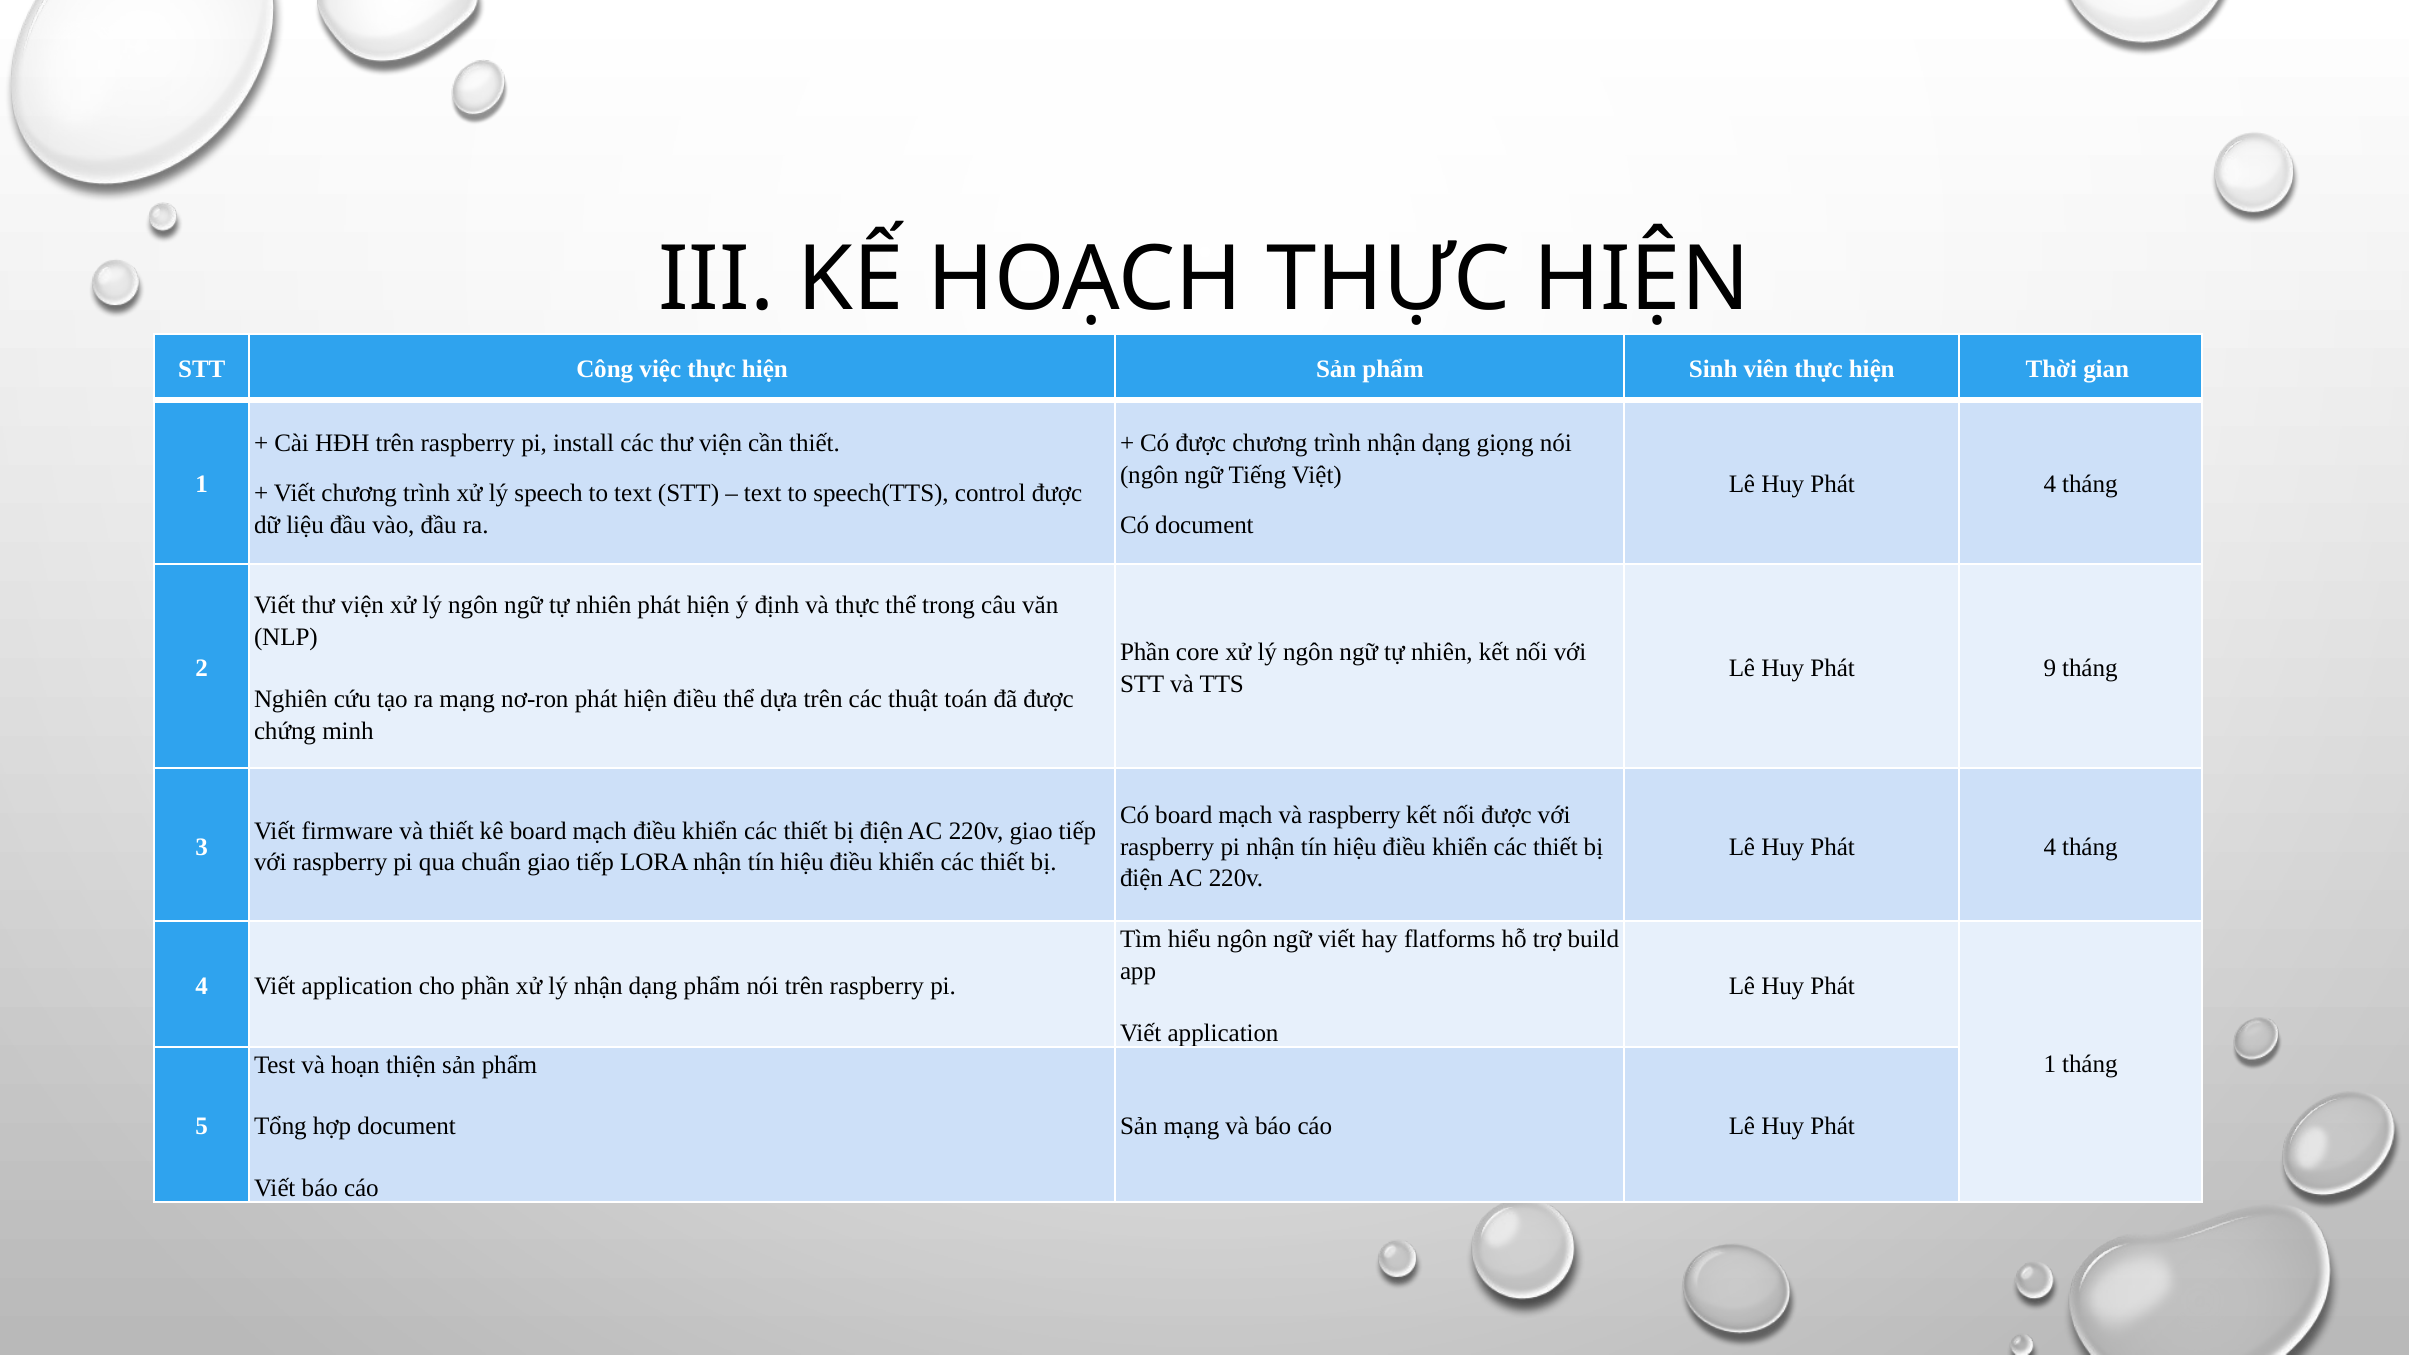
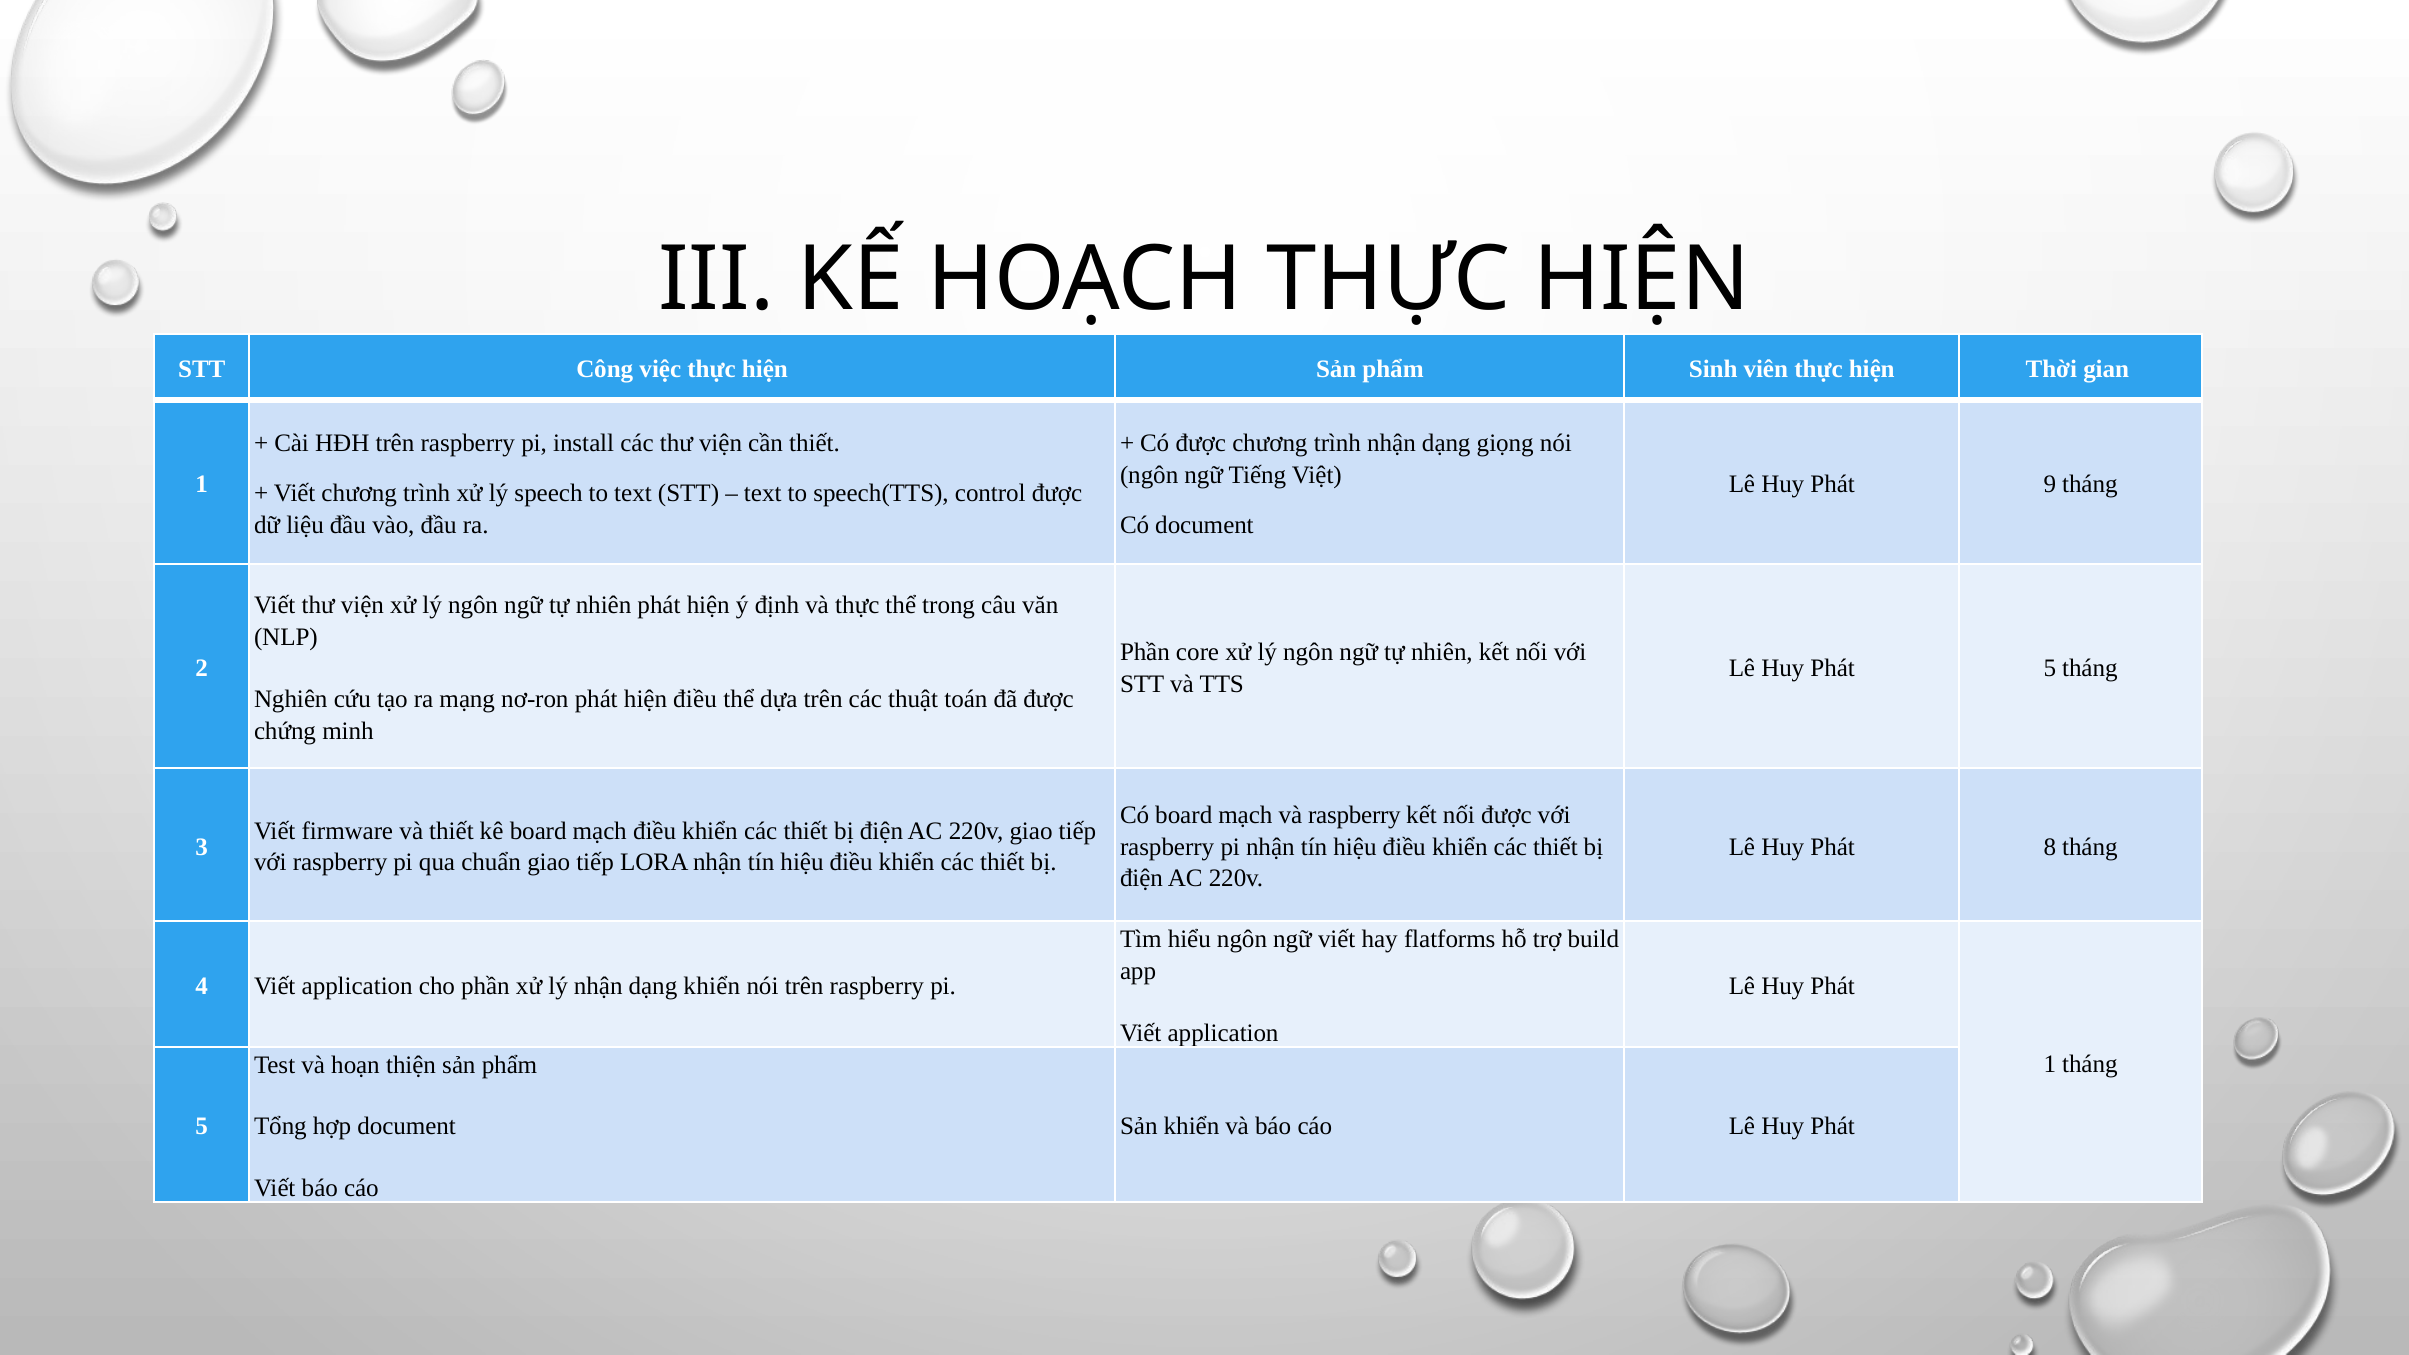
4 at (2050, 484): 4 -> 9
Phát 9: 9 -> 5
4 at (2050, 847): 4 -> 8
dạng phẩm: phẩm -> khiển
Sản mạng: mạng -> khiển
